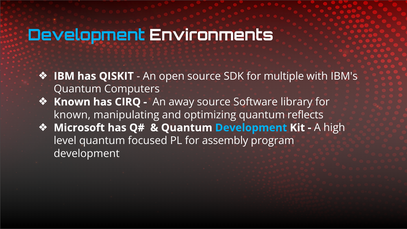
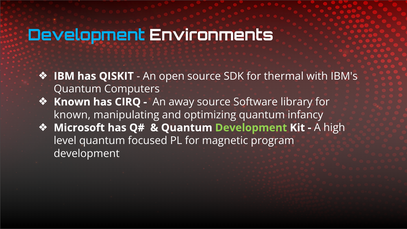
multiple: multiple -> thermal
reflects: reflects -> infancy
Development at (251, 128) colour: light blue -> light green
assembly: assembly -> magnetic
